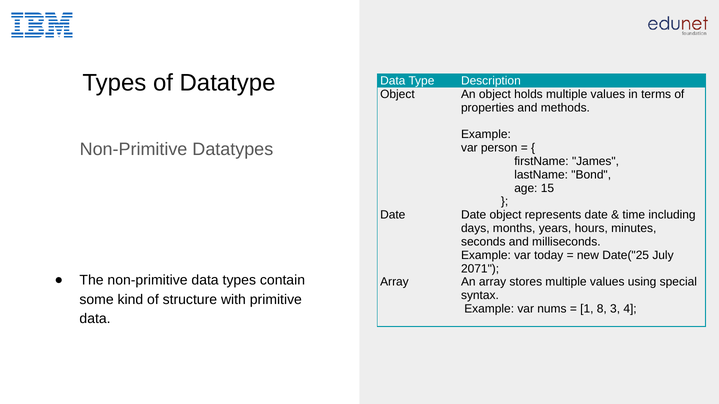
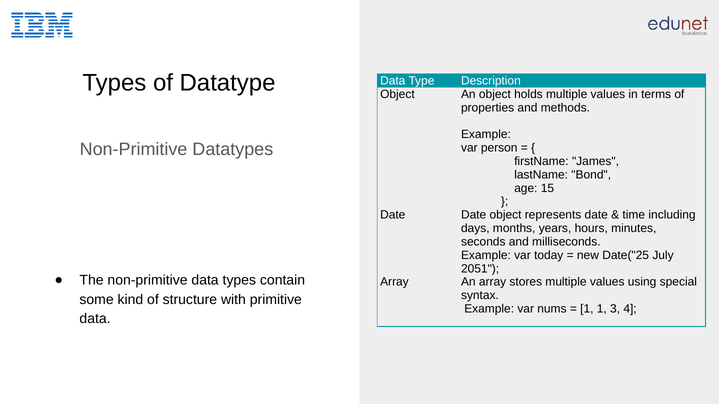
2071: 2071 -> 2051
1 8: 8 -> 1
